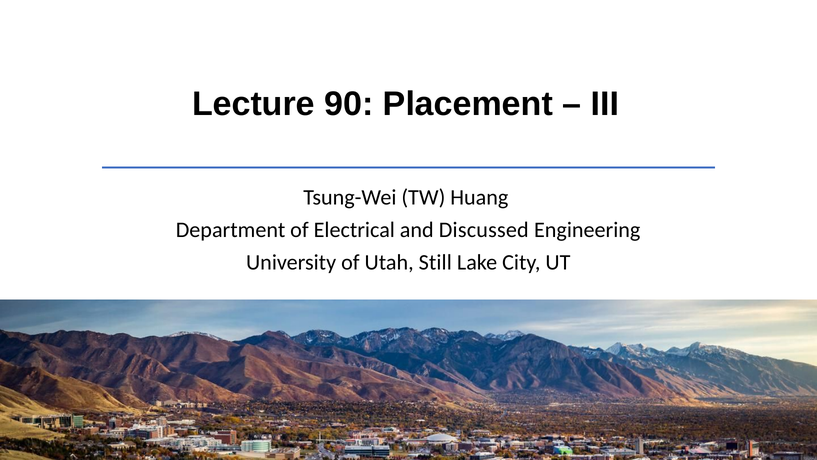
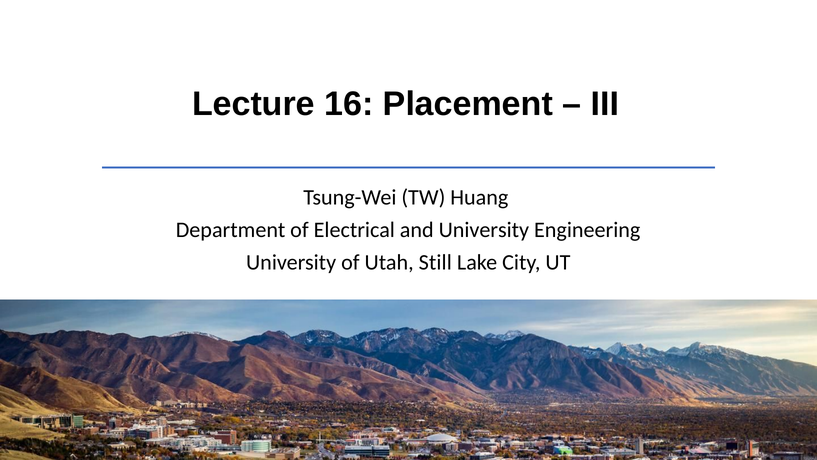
90: 90 -> 16
and Discussed: Discussed -> University
